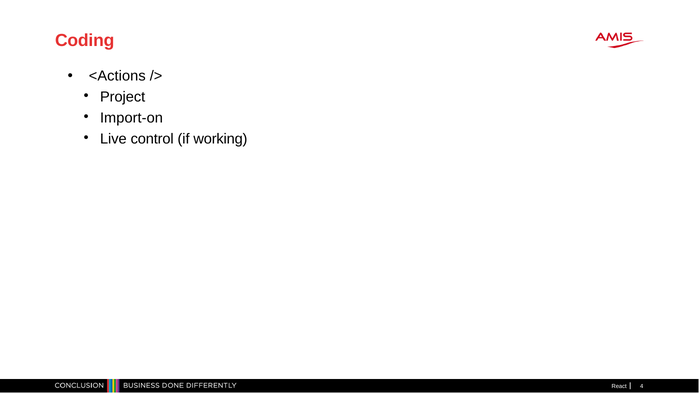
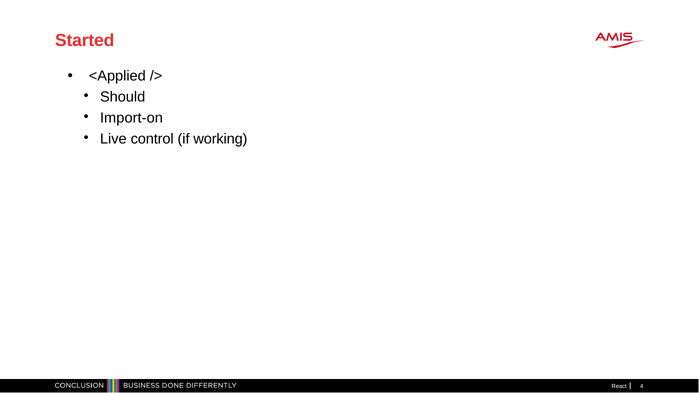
Coding: Coding -> Started
<Actions: <Actions -> <Applied
Project: Project -> Should
